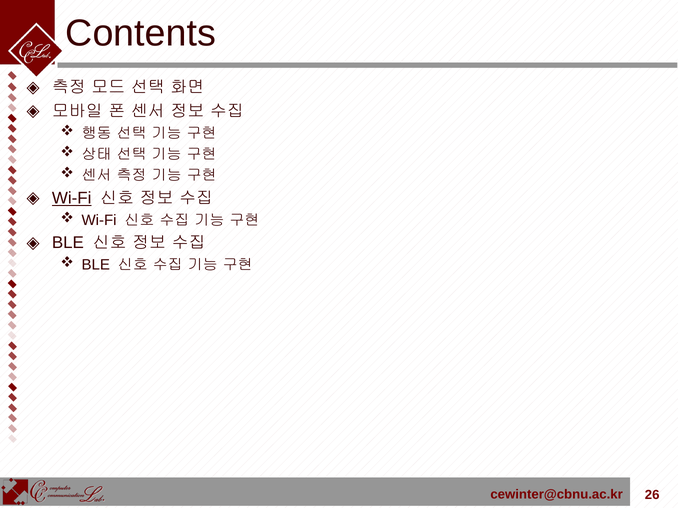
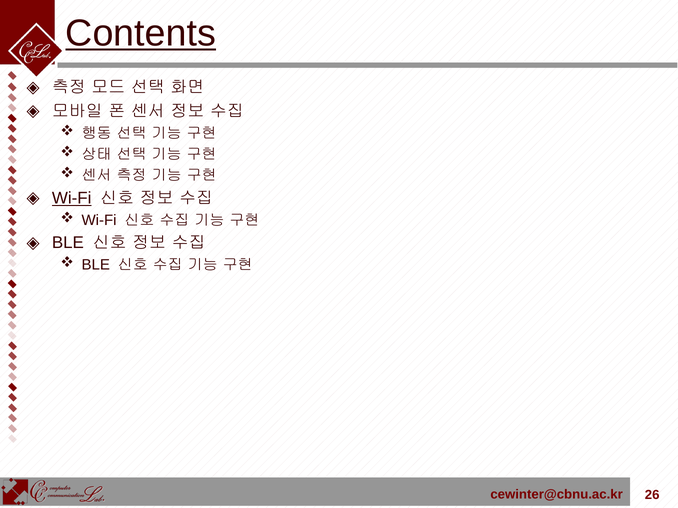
Contents underline: none -> present
